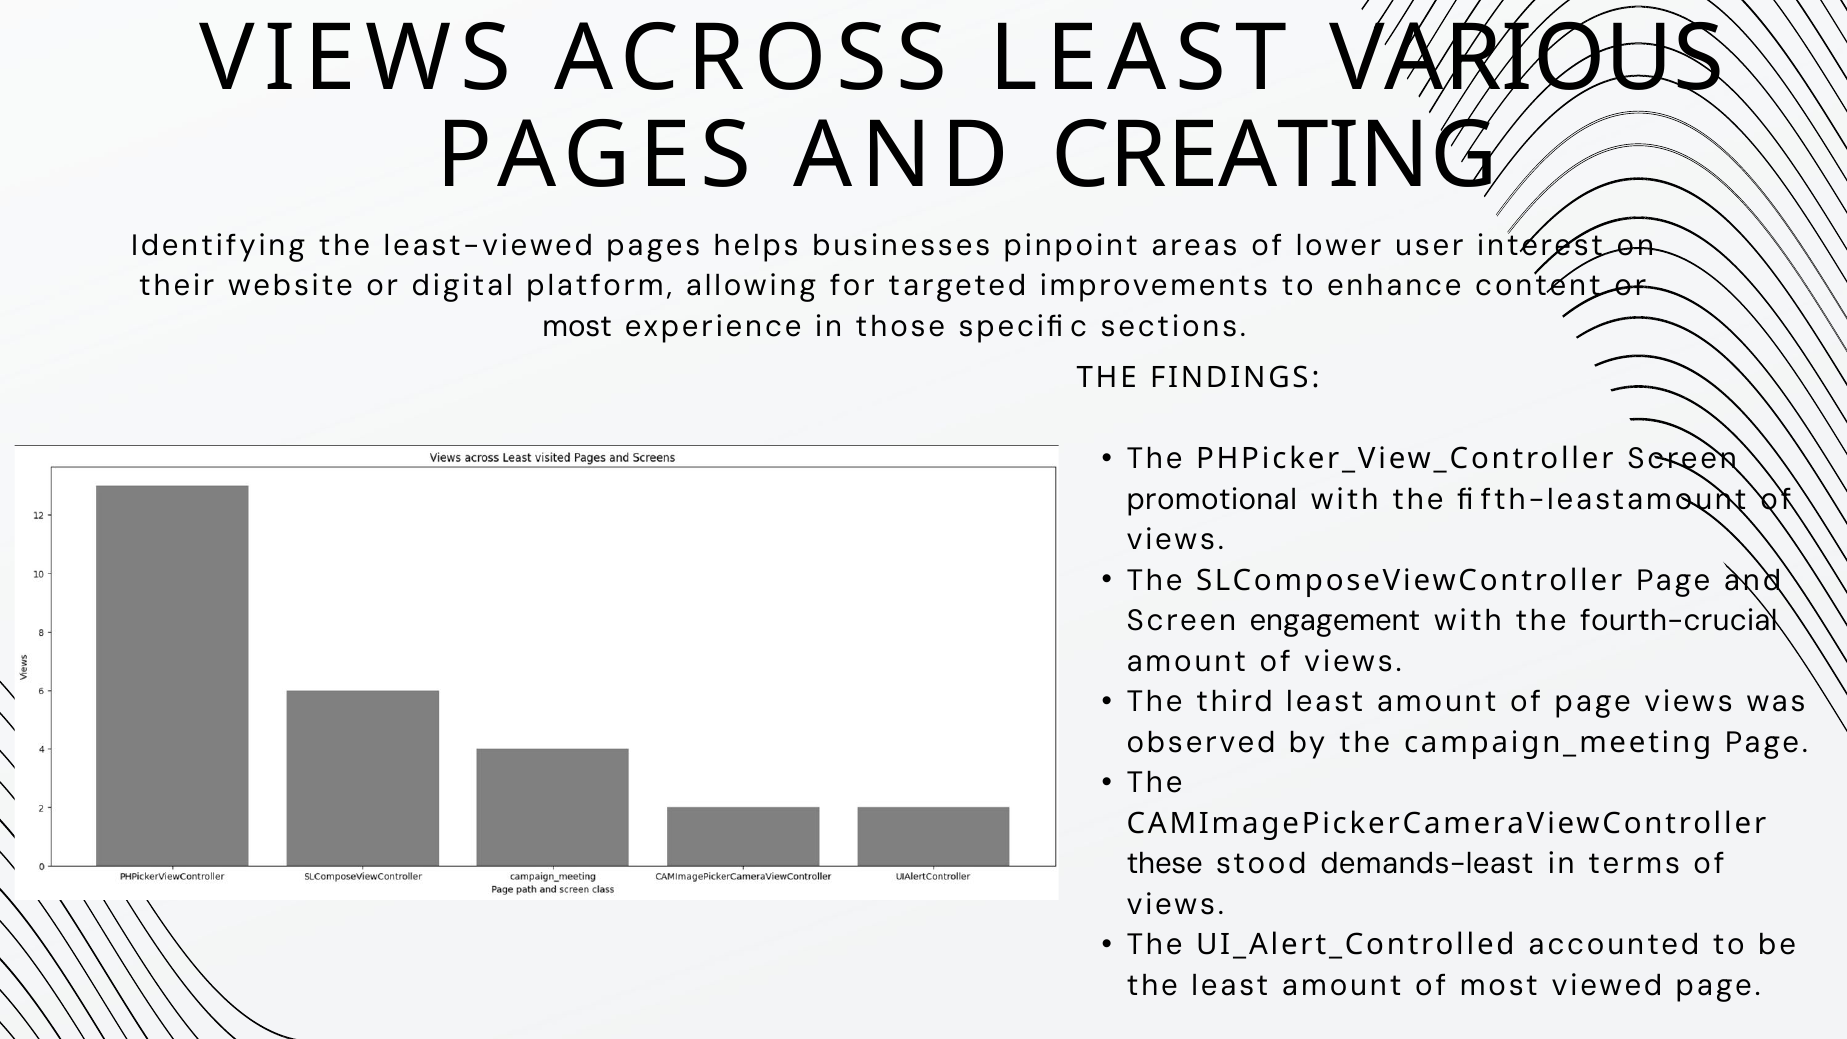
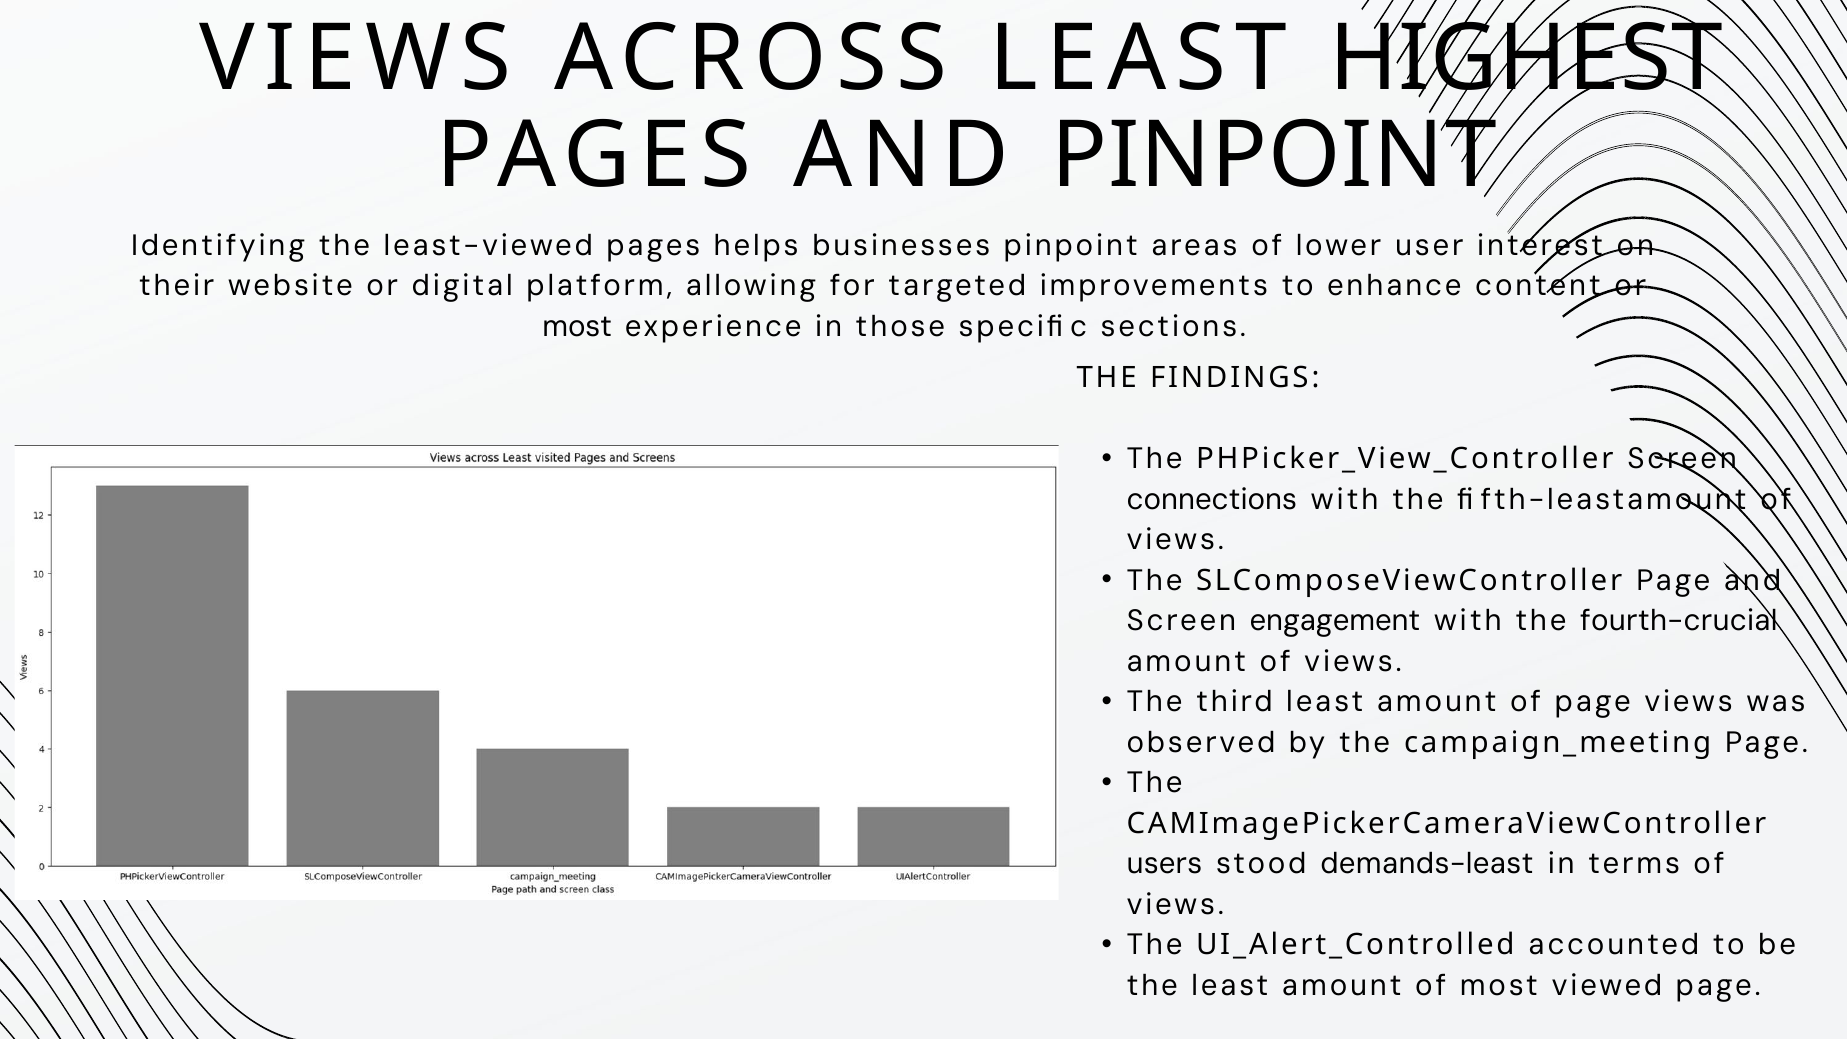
VARIOUS: VARIOUS -> HIGHEST
AND CREATING: CREATING -> PINPOINT
promotional: promotional -> connections
these: these -> users
